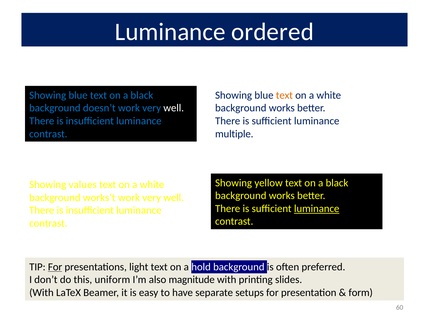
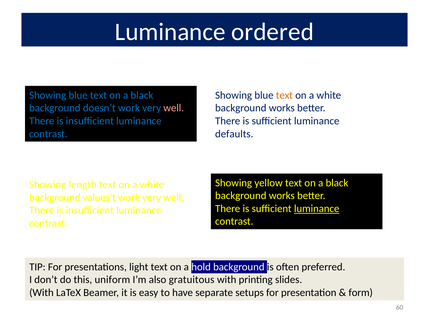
well at (174, 108) colour: white -> pink
multiple: multiple -> defaults
values: values -> length
works’t: works’t -> values’t
For at (55, 267) underline: present -> none
magnitude: magnitude -> gratuitous
